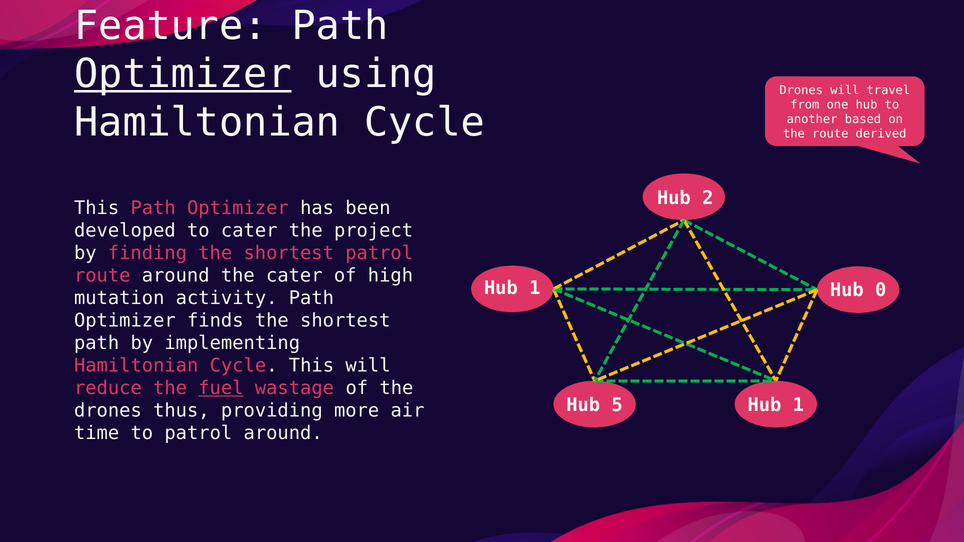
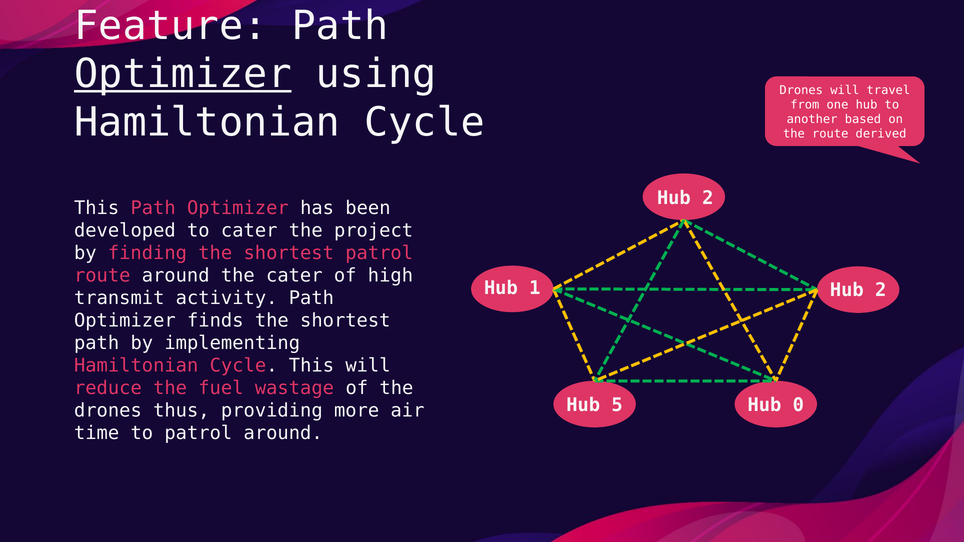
0 at (881, 290): 0 -> 2
mutation: mutation -> transmit
fuel underline: present -> none
1 at (798, 405): 1 -> 0
